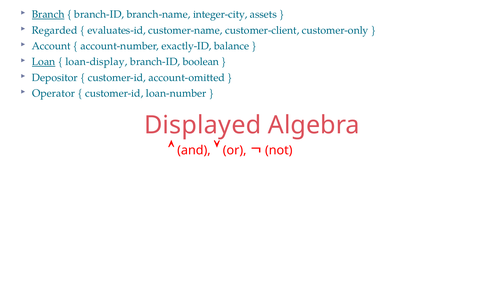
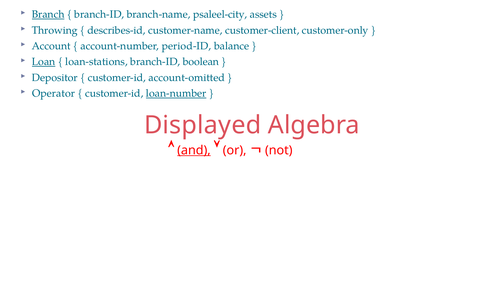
integer-city: integer-city -> psaleel-city
Regarded: Regarded -> Throwing
evaluates-id: evaluates-id -> describes-id
exactly-ID: exactly-ID -> period-ID
loan-display: loan-display -> loan-stations
loan-number underline: none -> present
and underline: none -> present
